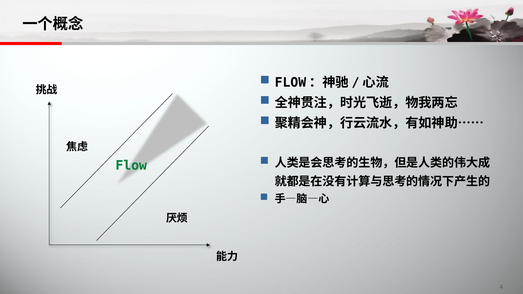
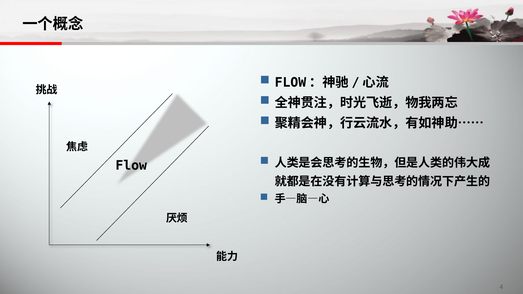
Flow colour: green -> black
